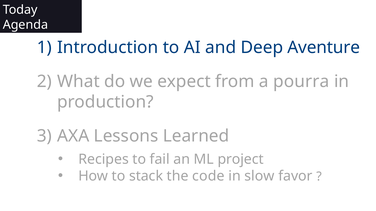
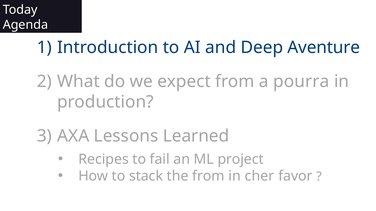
the code: code -> from
slow: slow -> cher
